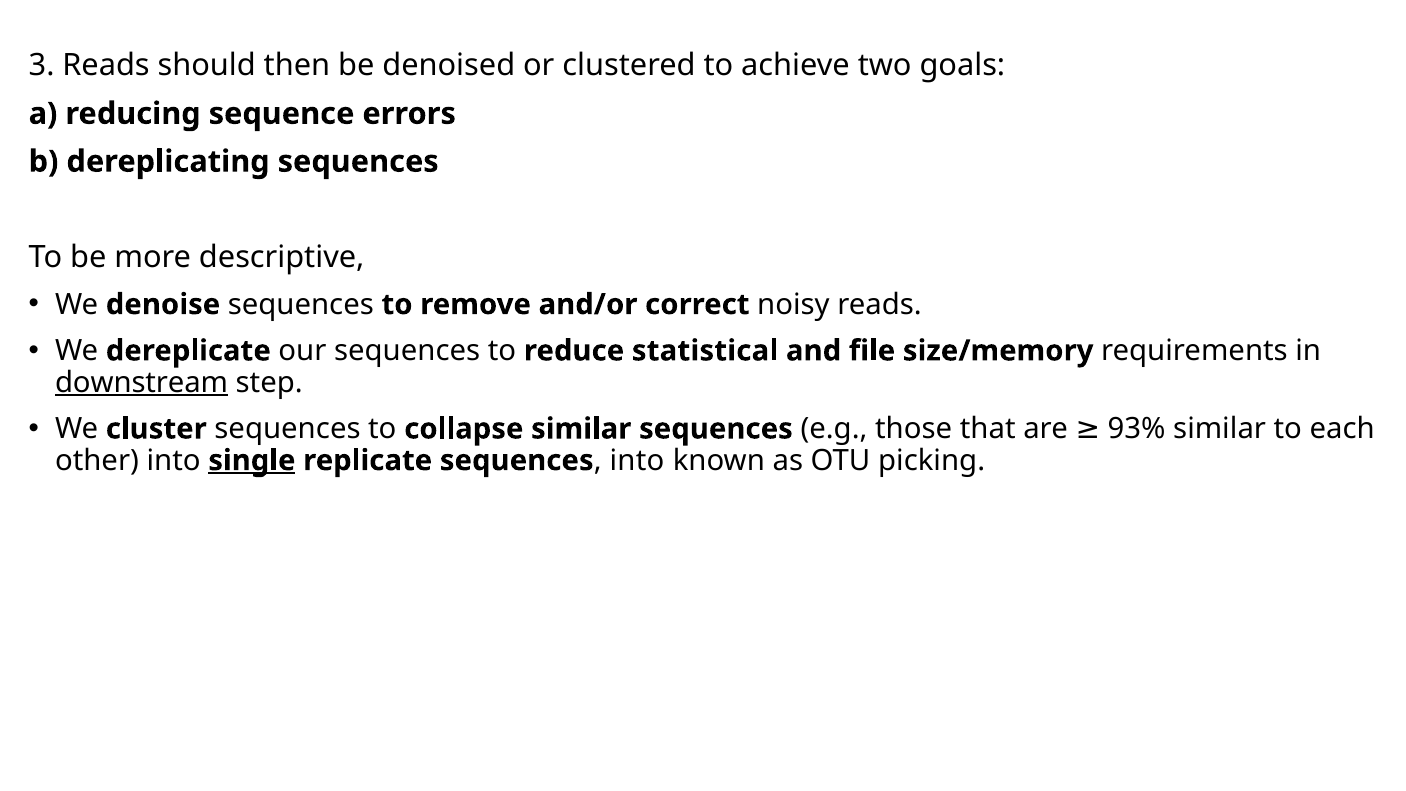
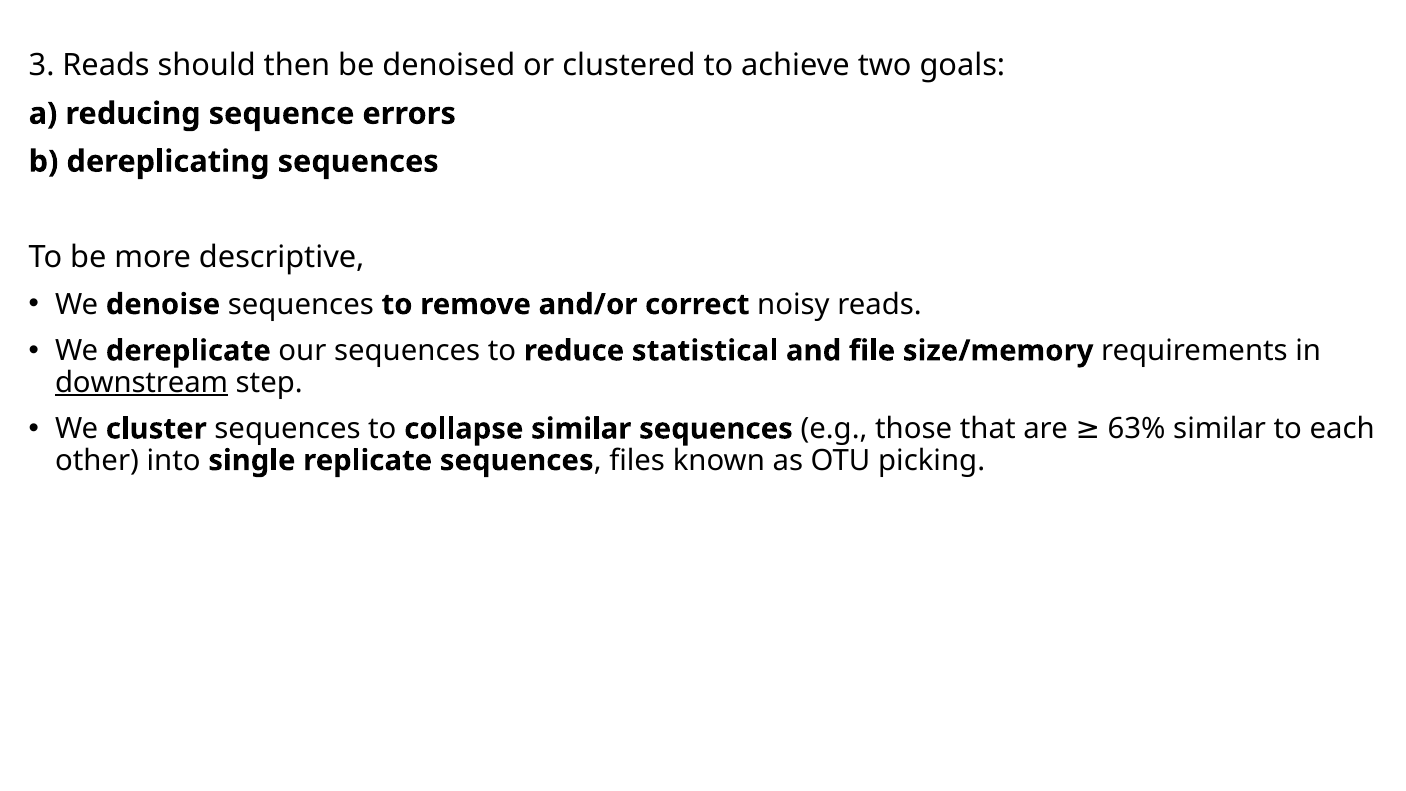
93%: 93% -> 63%
single underline: present -> none
into at (637, 460): into -> files
